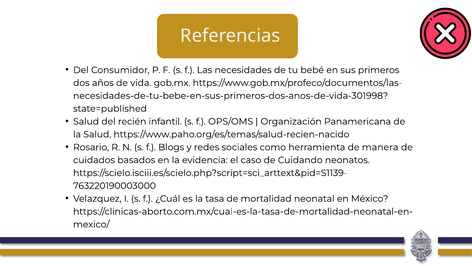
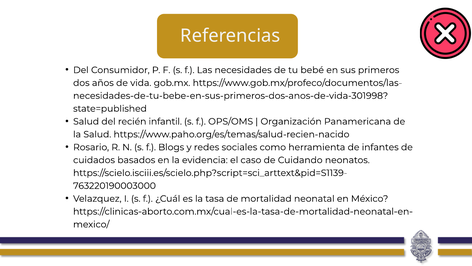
manera: manera -> infantes
